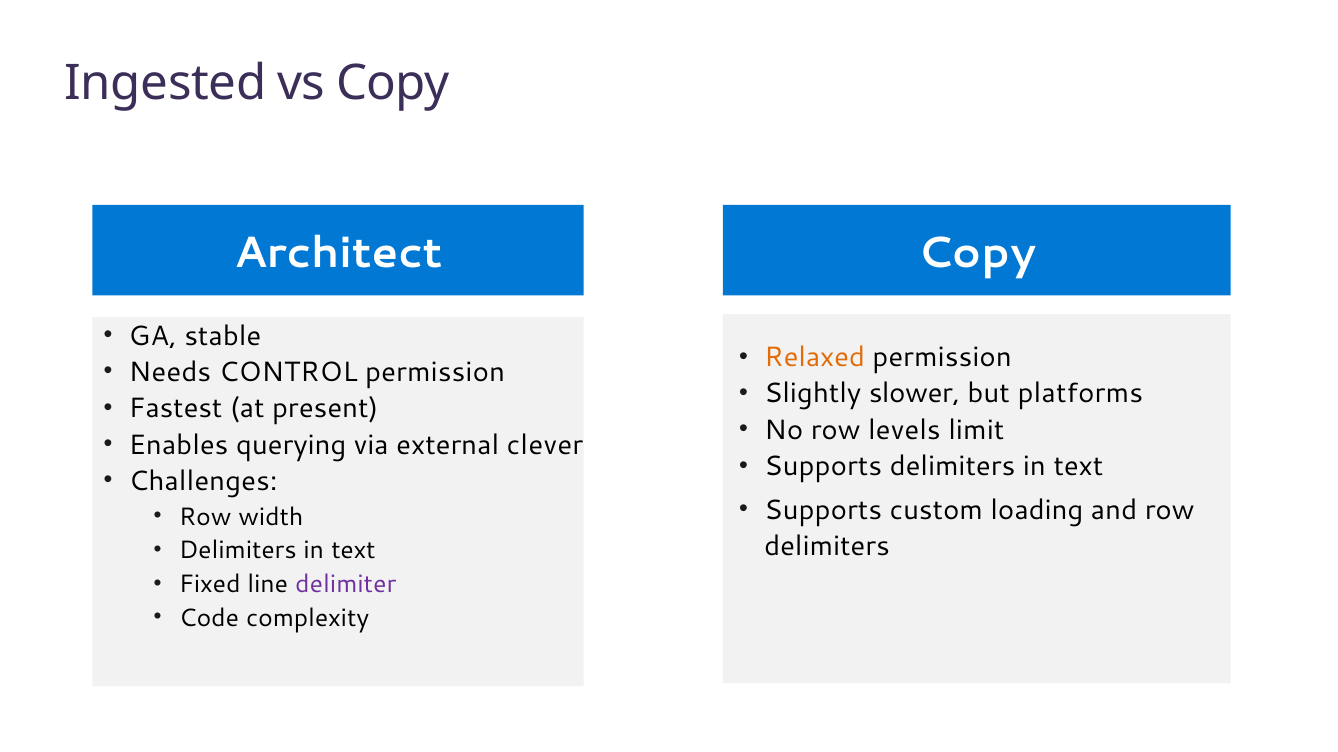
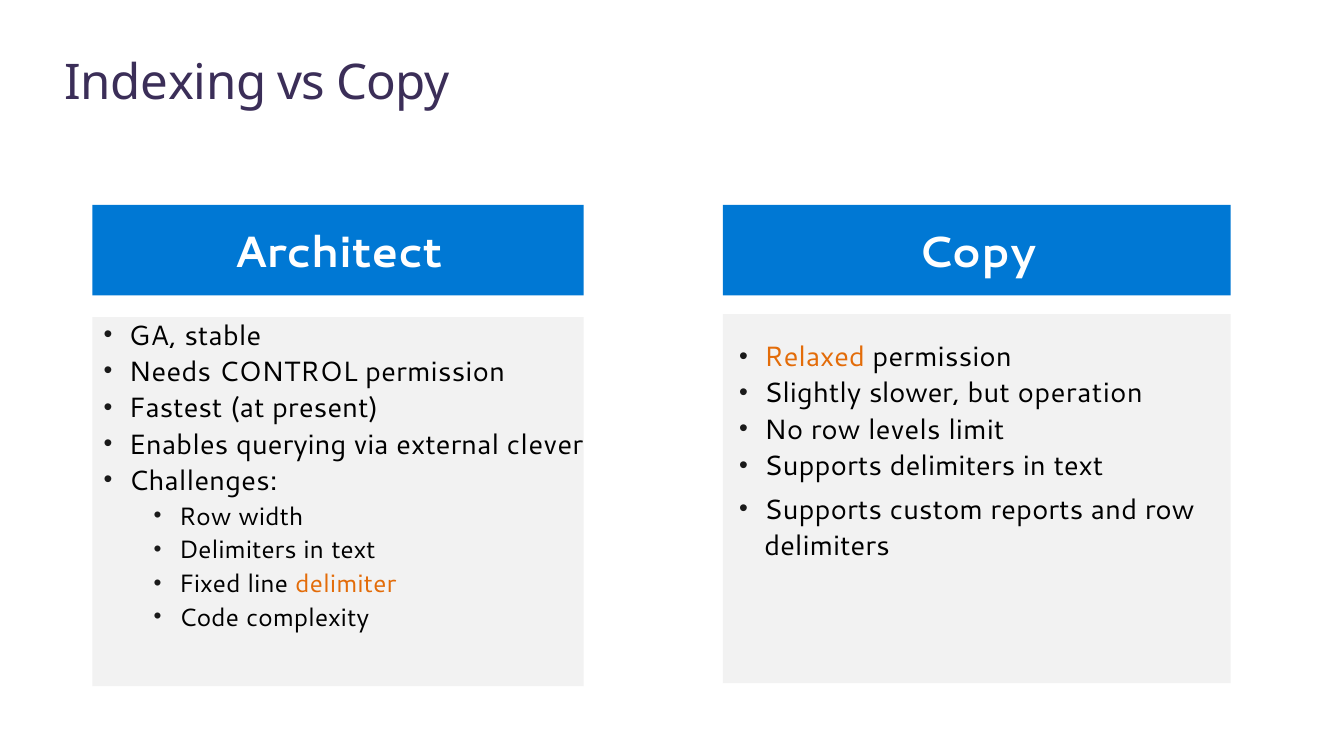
Ingested: Ingested -> Indexing
platforms: platforms -> operation
loading: loading -> reports
delimiter colour: purple -> orange
